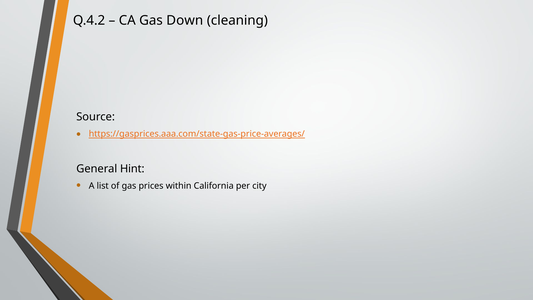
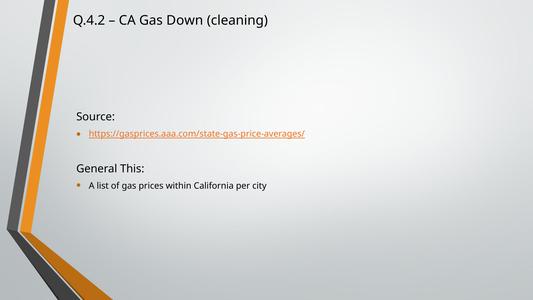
Hint: Hint -> This
